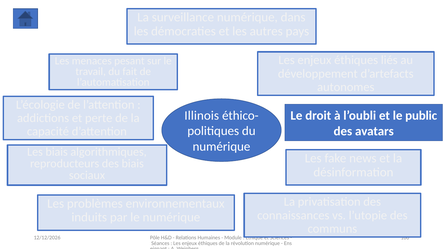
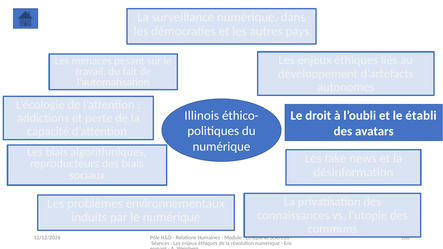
public: public -> établi
